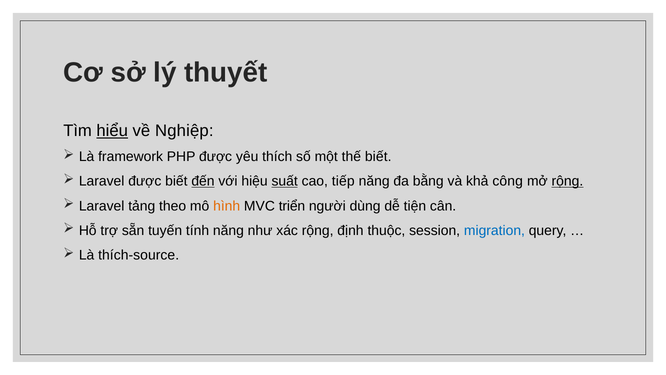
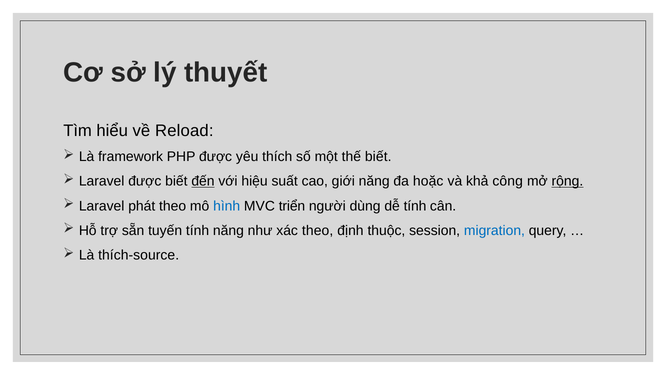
hiểu underline: present -> none
Nghiệp: Nghiệp -> Reload
suất underline: present -> none
tiếp: tiếp -> giới
bằng: bằng -> hoặc
tảng: tảng -> phát
hình colour: orange -> blue
dễ tiện: tiện -> tính
xác rộng: rộng -> theo
